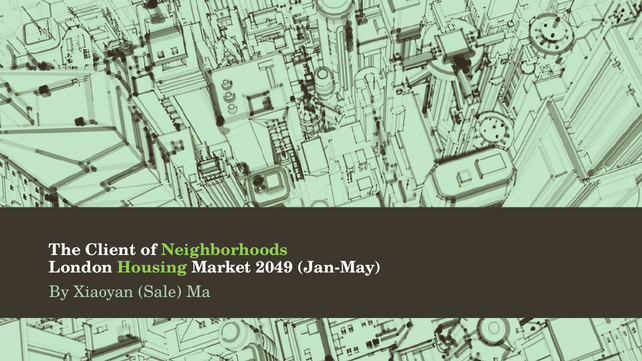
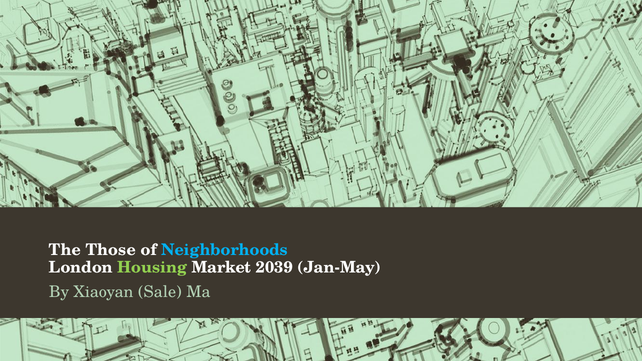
Client: Client -> Those
Neighborhoods colour: light green -> light blue
2049: 2049 -> 2039
